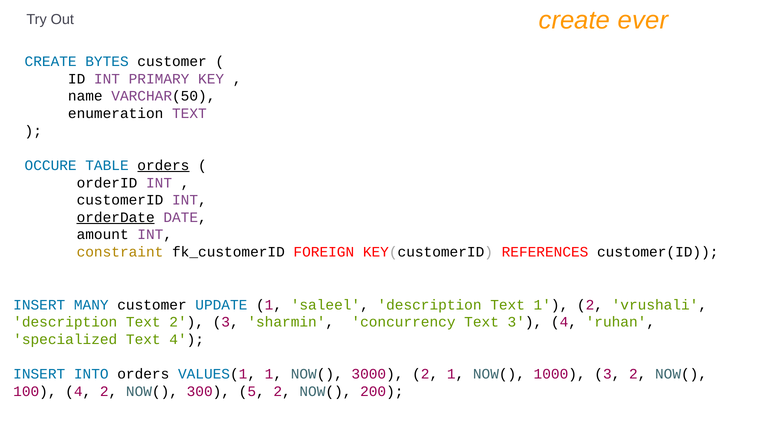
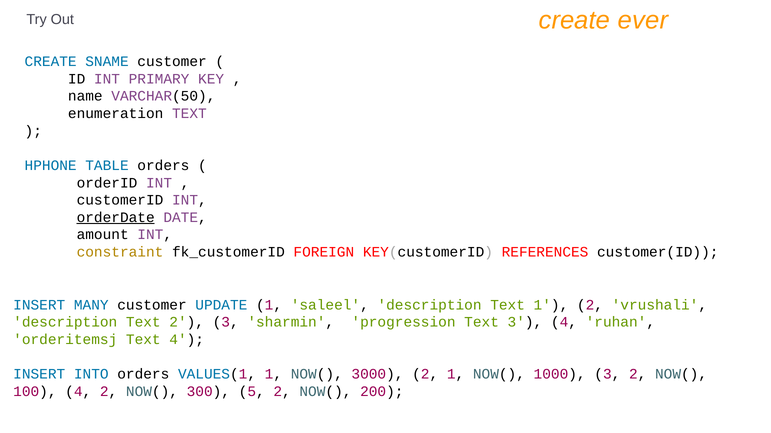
BYTES: BYTES -> SNAME
OCCURE: OCCURE -> HPHONE
orders at (163, 166) underline: present -> none
concurrency: concurrency -> progression
specialized: specialized -> orderitemsj
